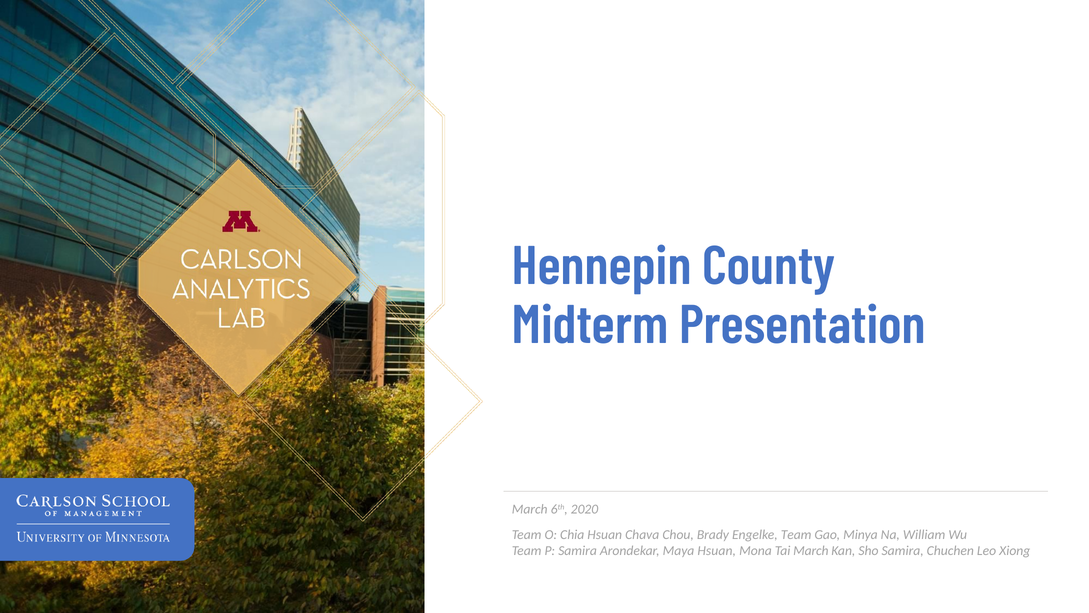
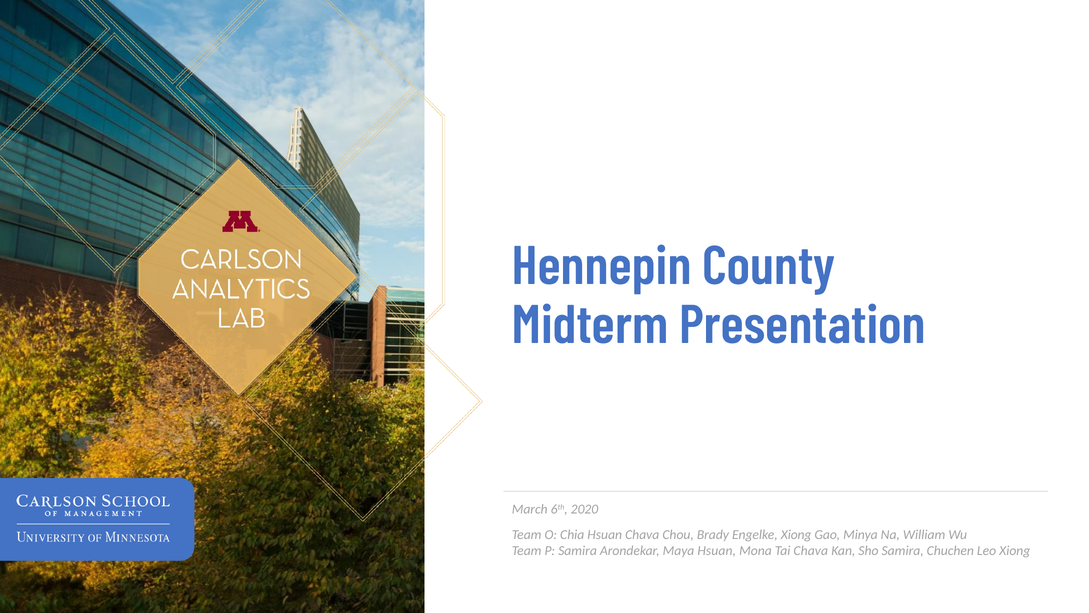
Engelke Team: Team -> Xiong
Tai March: March -> Chava
